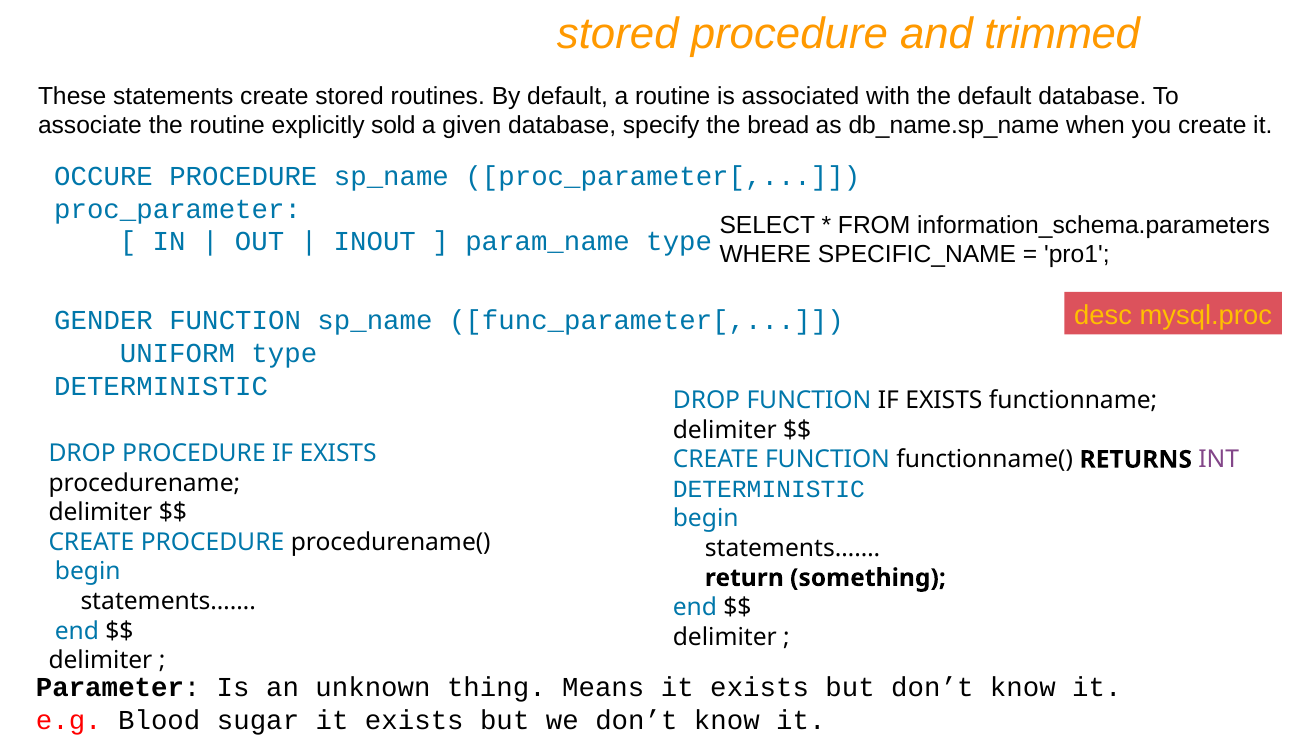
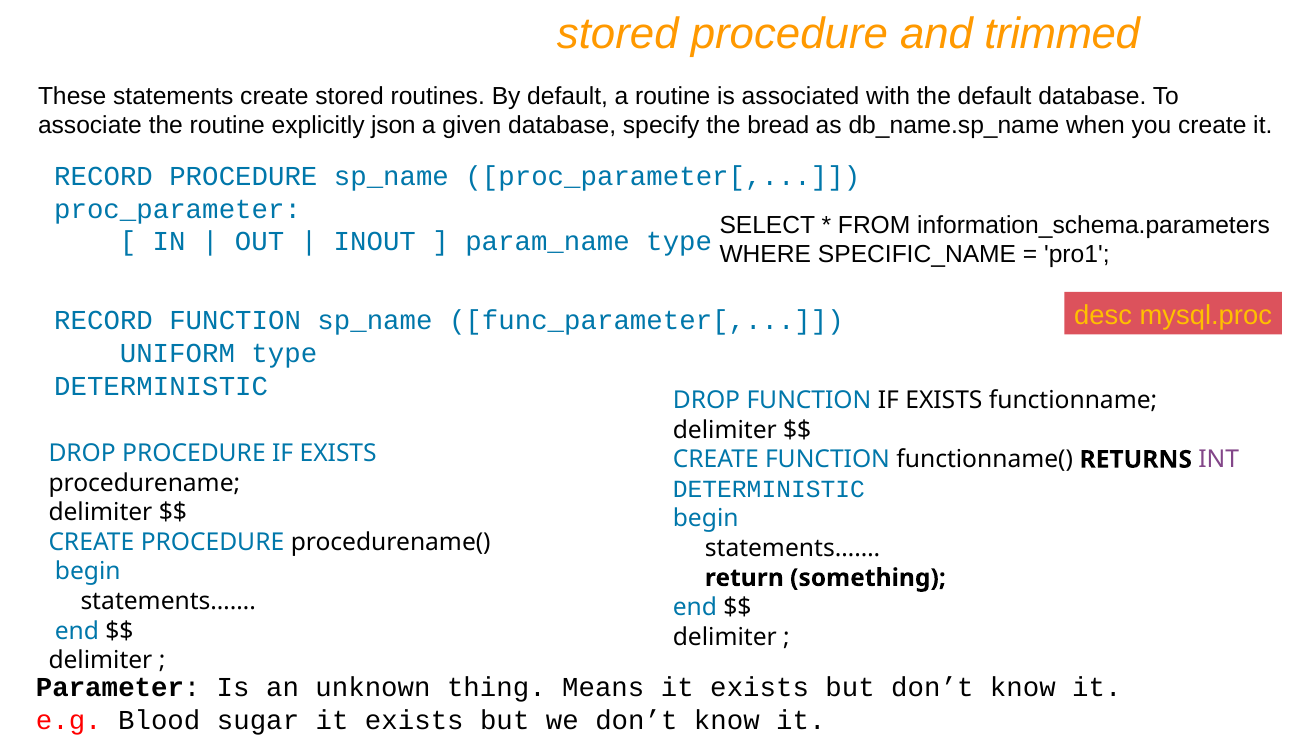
sold: sold -> json
OCCURE at (104, 176): OCCURE -> RECORD
GENDER at (104, 320): GENDER -> RECORD
